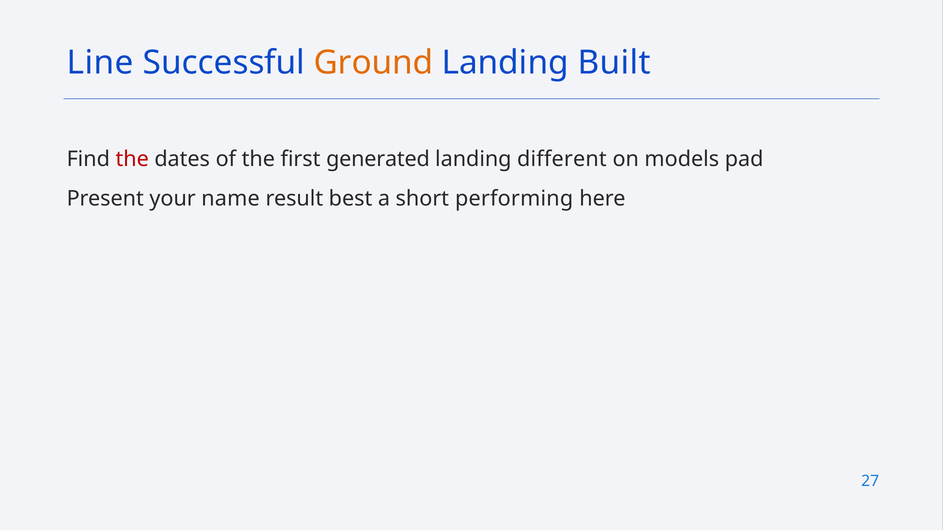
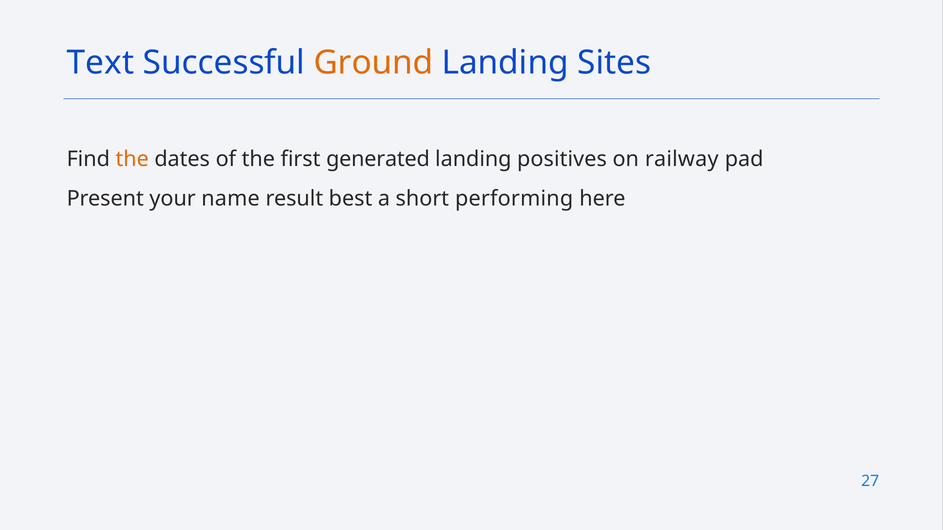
Line: Line -> Text
Built: Built -> Sites
the at (132, 159) colour: red -> orange
different: different -> positives
models: models -> railway
